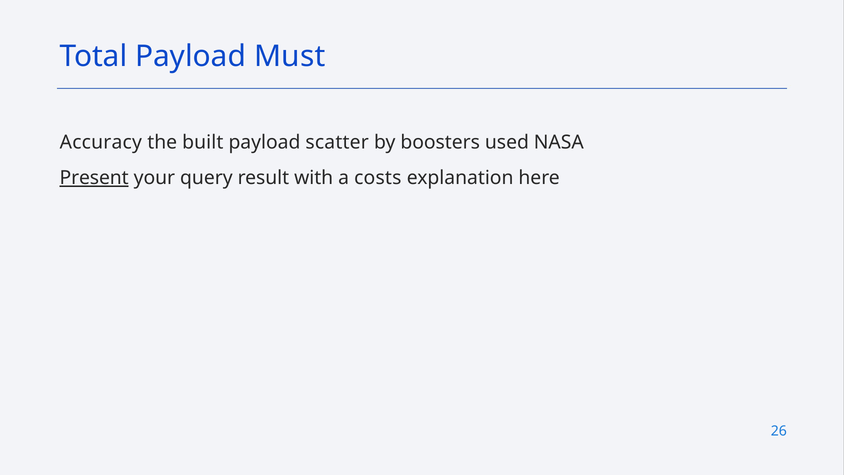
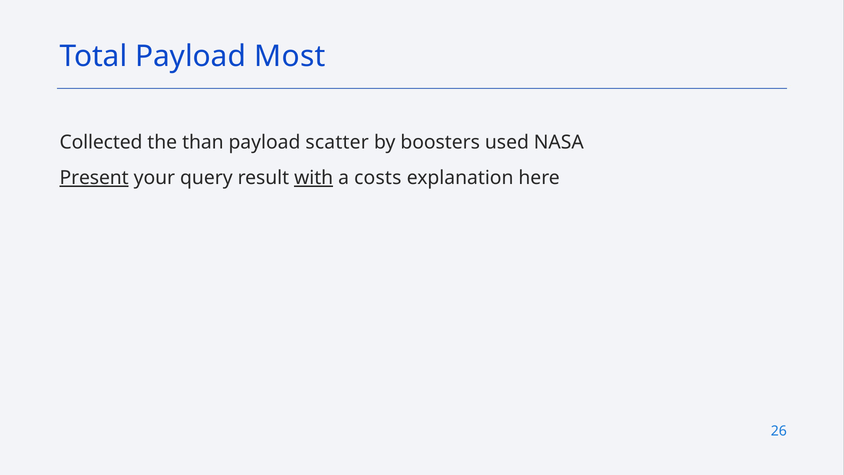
Must: Must -> Most
Accuracy: Accuracy -> Collected
built: built -> than
with underline: none -> present
